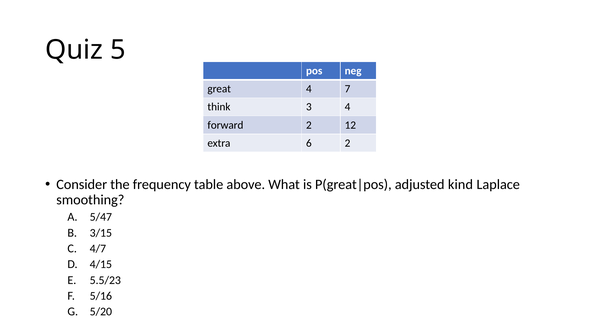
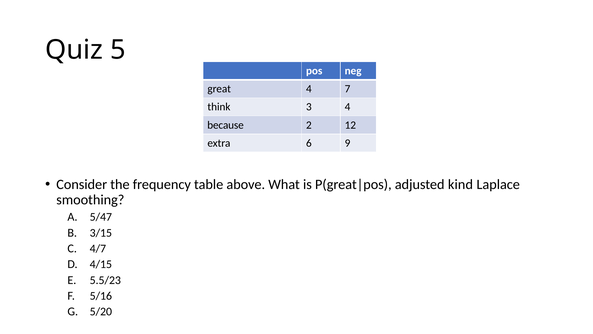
forward: forward -> because
6 2: 2 -> 9
